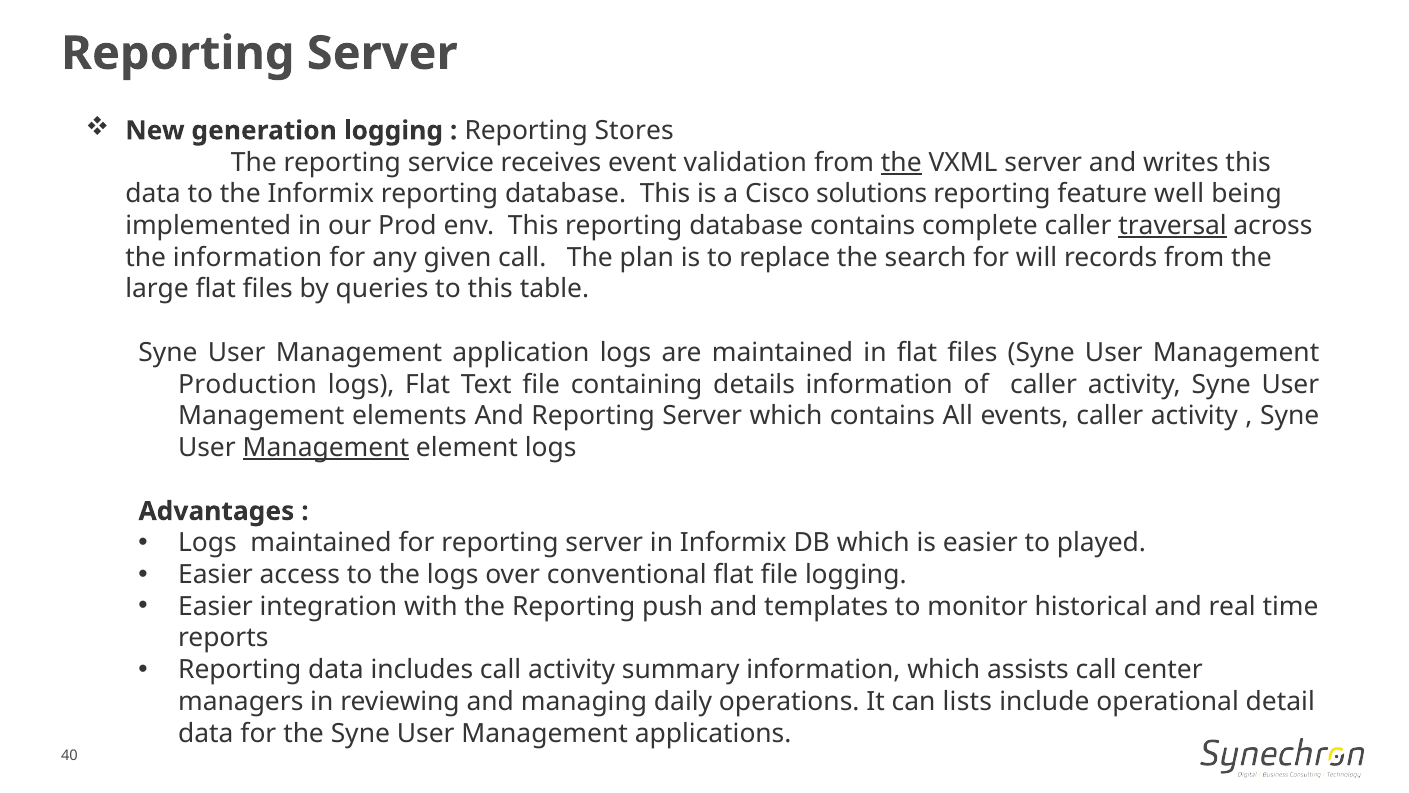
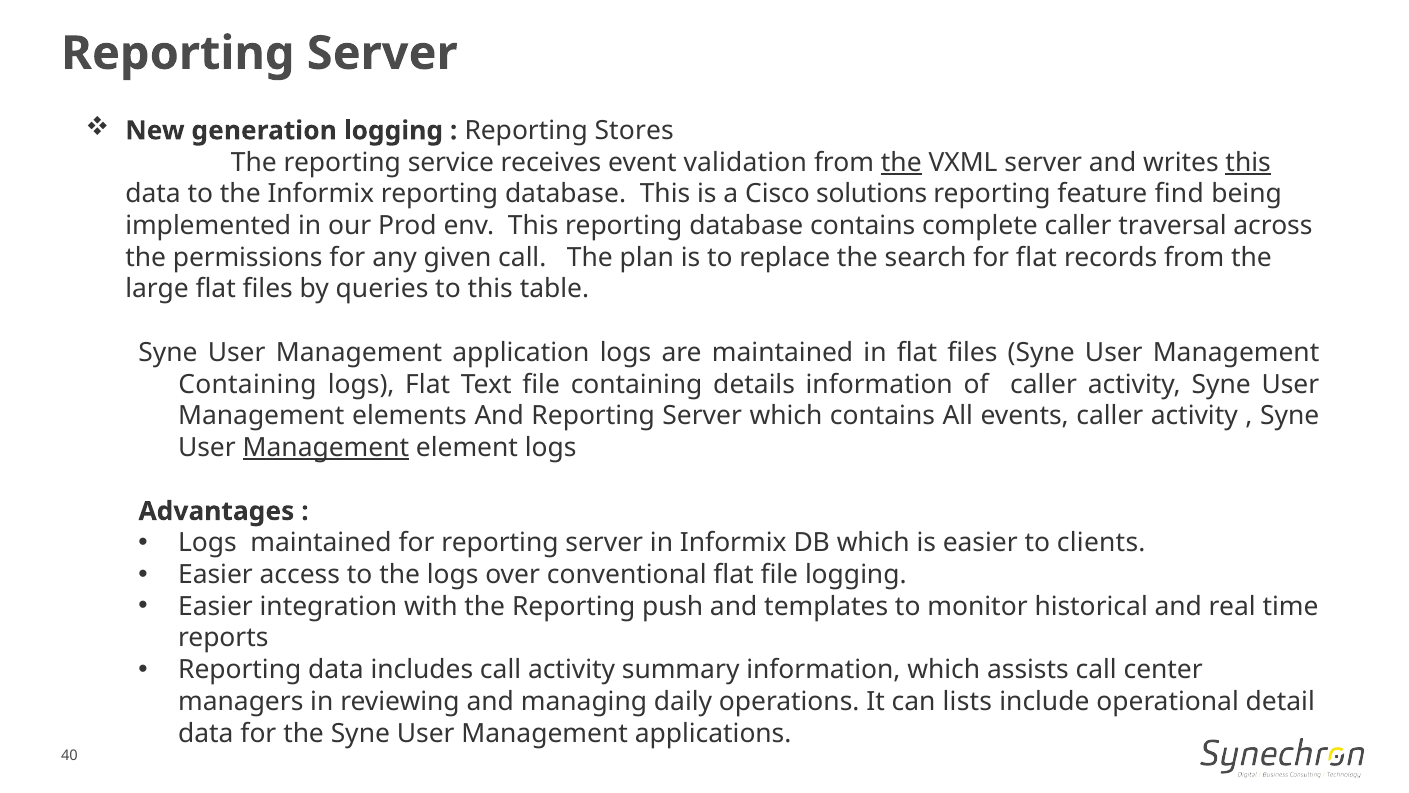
this at (1248, 162) underline: none -> present
well: well -> find
traversal underline: present -> none
the information: information -> permissions
for will: will -> flat
Production at (248, 384): Production -> Containing
played: played -> clients
